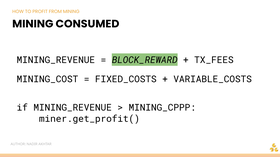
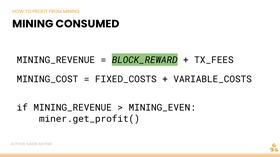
MINING_CPPP: MINING_CPPP -> MINING_EVEN
